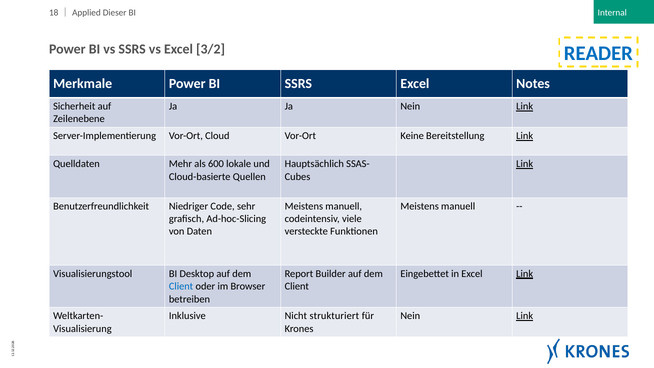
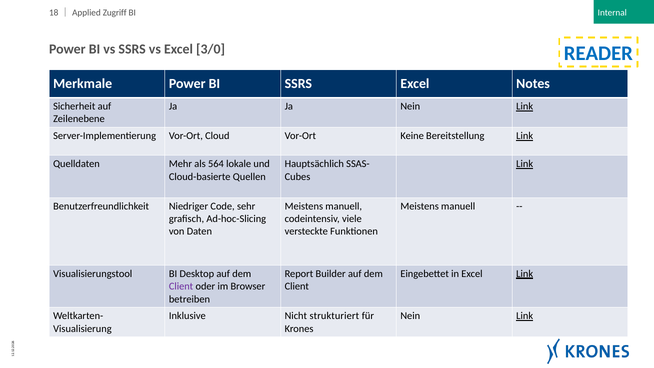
Dieser: Dieser -> Zugriff
3/2: 3/2 -> 3/0
600: 600 -> 564
Client at (181, 286) colour: blue -> purple
